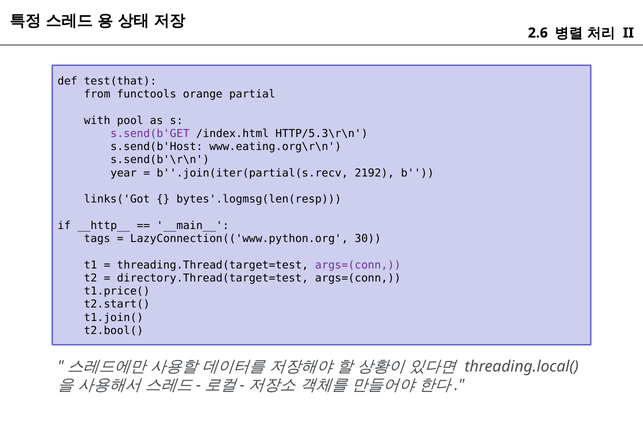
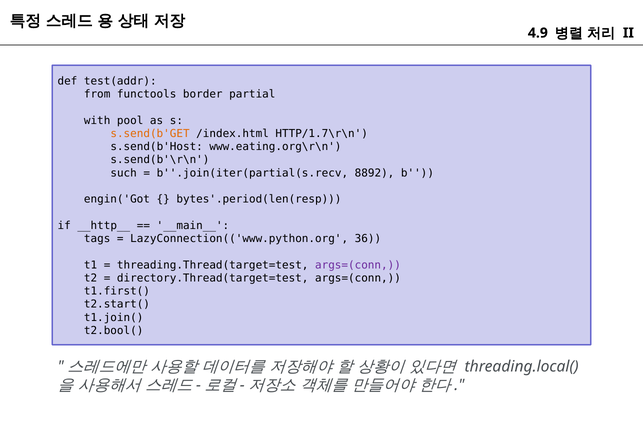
2.6: 2.6 -> 4.9
test(that: test(that -> test(addr
orange: orange -> border
s.send(b'GET colour: purple -> orange
HTTP/5.3\r\n: HTTP/5.3\r\n -> HTTP/1.7\r\n
year: year -> such
2192: 2192 -> 8892
links('Got: links('Got -> engin('Got
bytes'.logmsg(len(resp: bytes'.logmsg(len(resp -> bytes'.period(len(resp
30: 30 -> 36
t1.price(: t1.price( -> t1.first(
